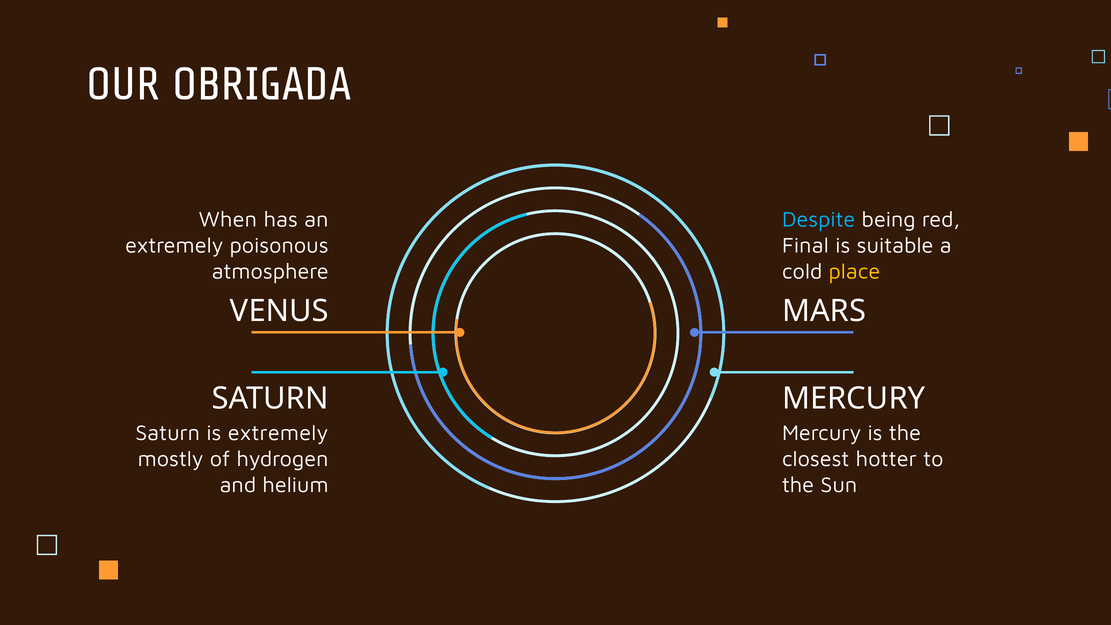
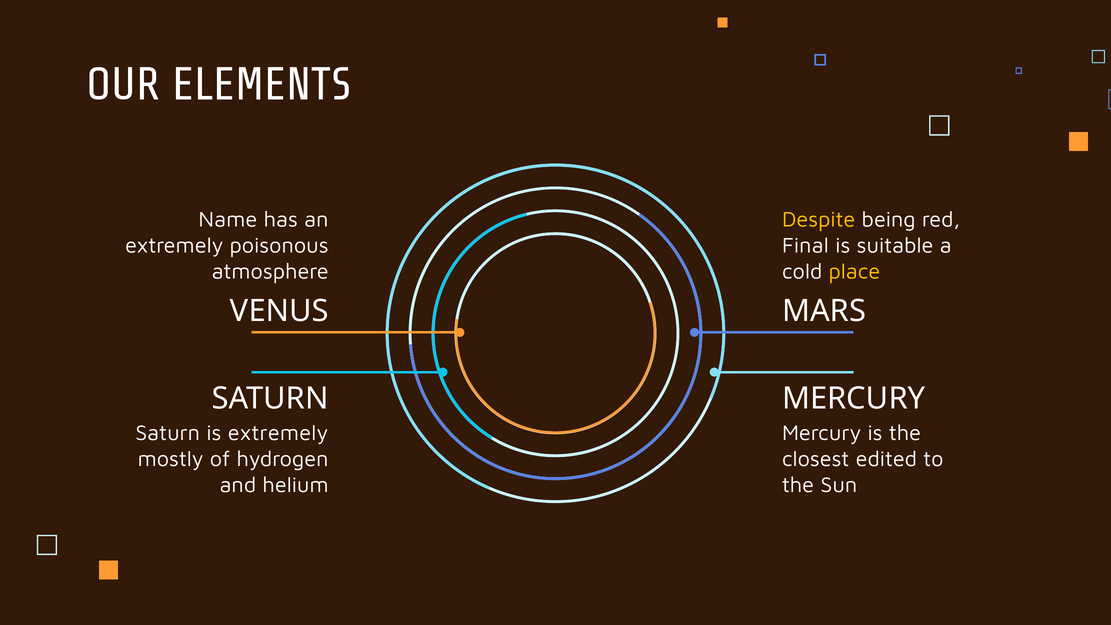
OBRIGADA: OBRIGADA -> ELEMENTS
When: When -> Name
Despite colour: light blue -> yellow
hotter: hotter -> edited
